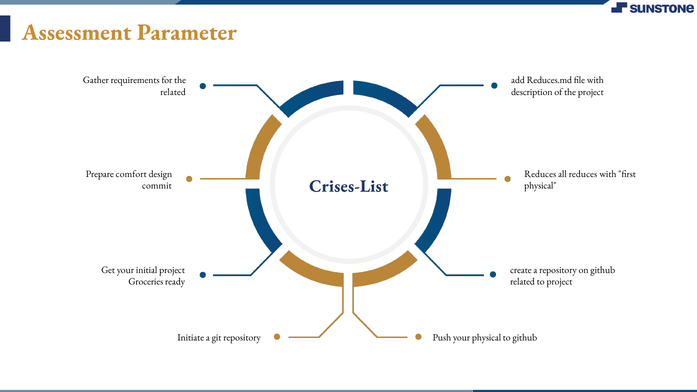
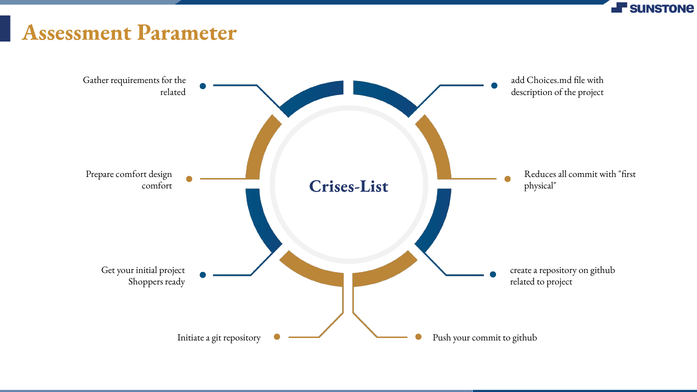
Reduces.md: Reduces.md -> Choices.md
all reduces: reduces -> commit
commit at (157, 185): commit -> comfort
Groceries: Groceries -> Shoppers
your physical: physical -> commit
